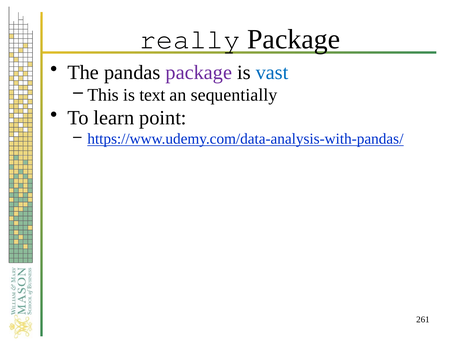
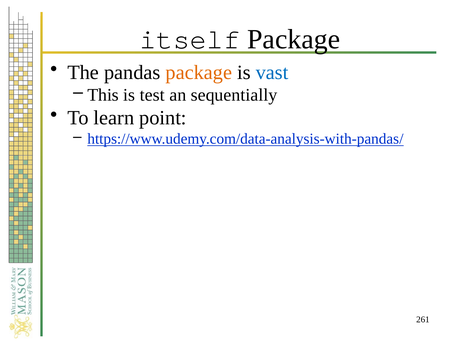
really: really -> itself
package at (199, 72) colour: purple -> orange
text: text -> test
